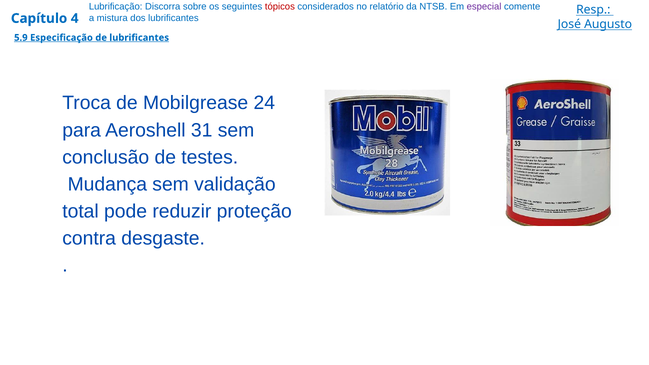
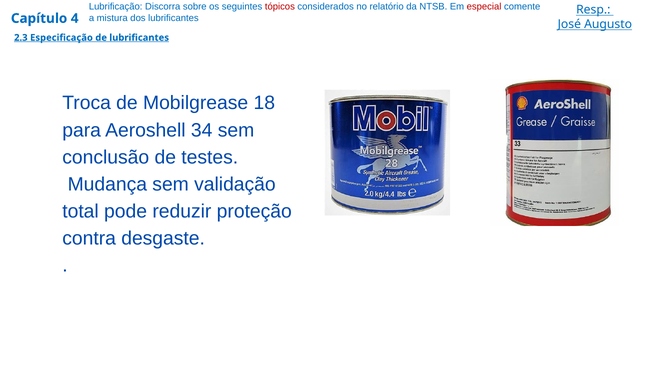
especial colour: purple -> red
5.9: 5.9 -> 2.3
24: 24 -> 18
31: 31 -> 34
